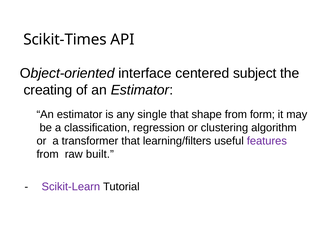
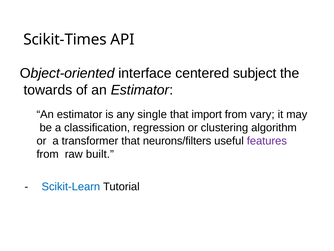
creating: creating -> towards
shape: shape -> import
form: form -> vary
learning/filters: learning/filters -> neurons/filters
Scikit-Learn colour: purple -> blue
